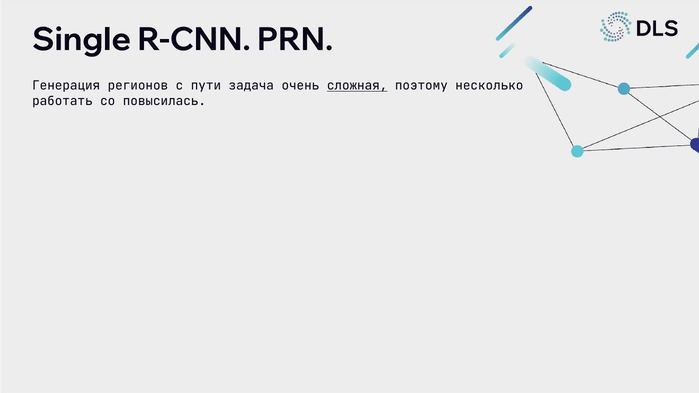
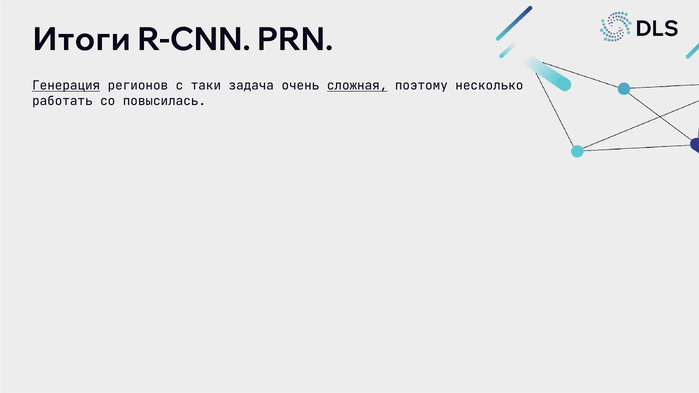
Single: Single -> Итоги
Генерация underline: none -> present
пути: пути -> таки
